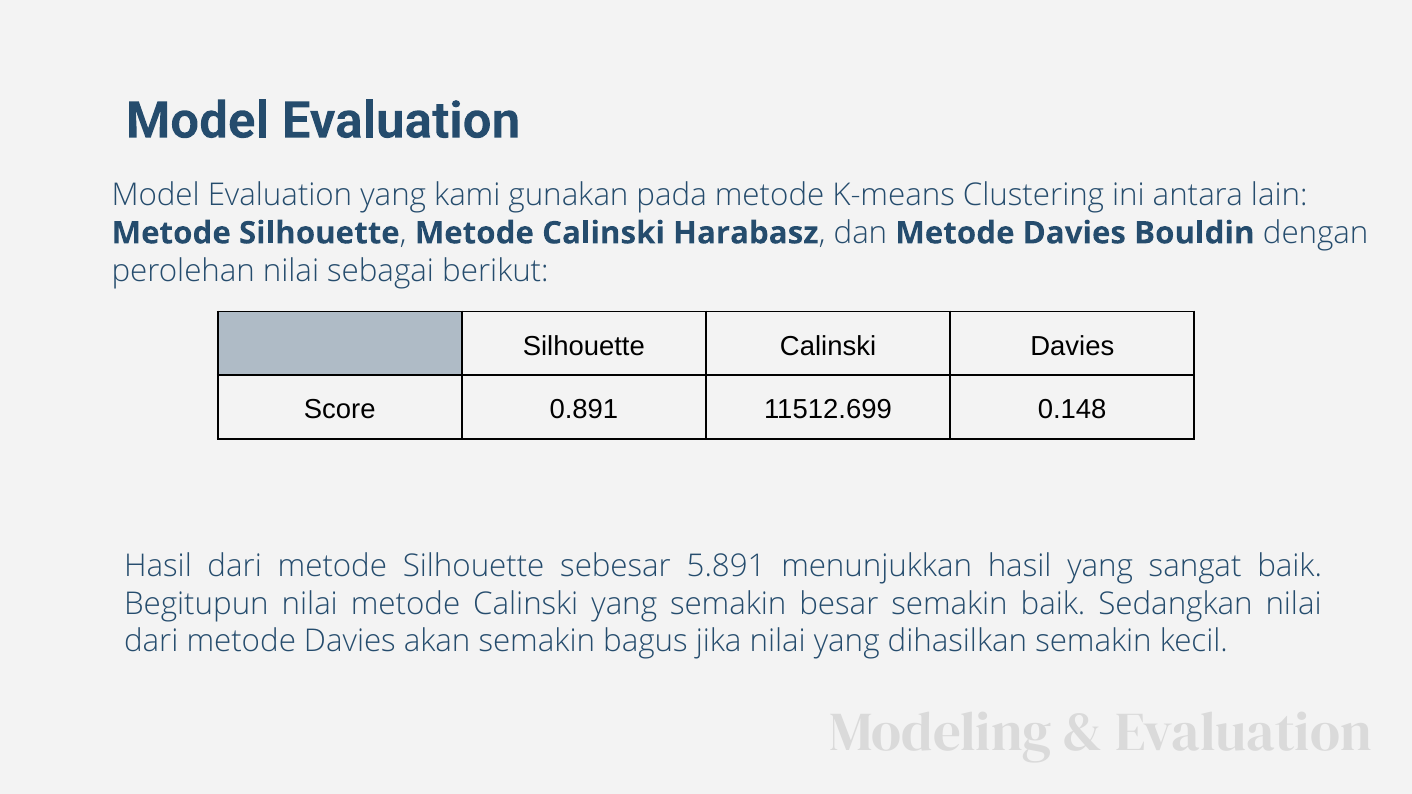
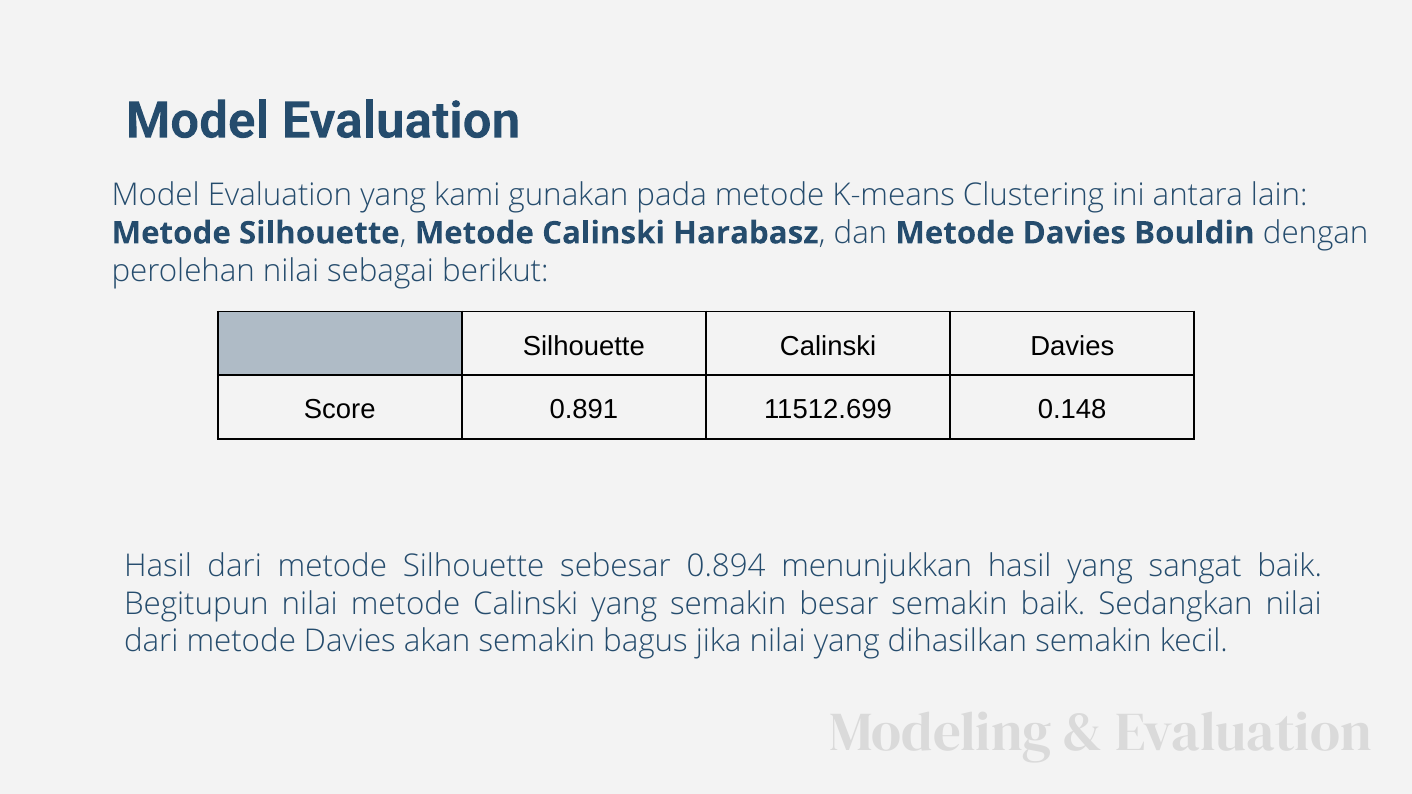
5.891: 5.891 -> 0.894
